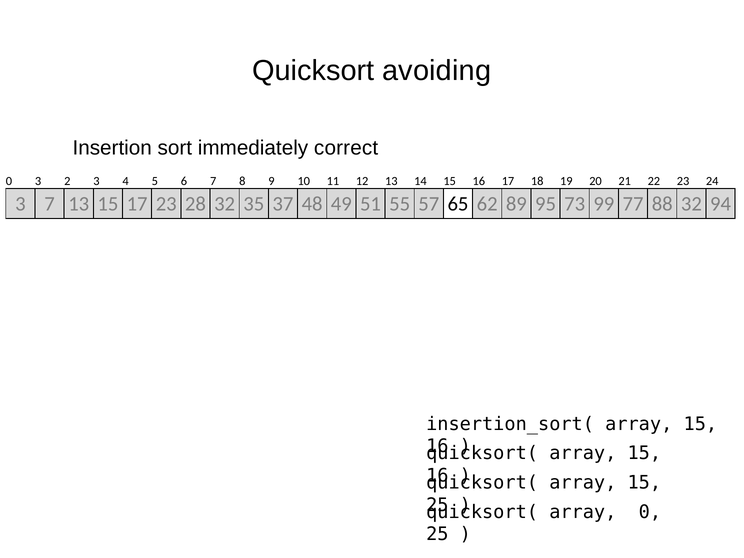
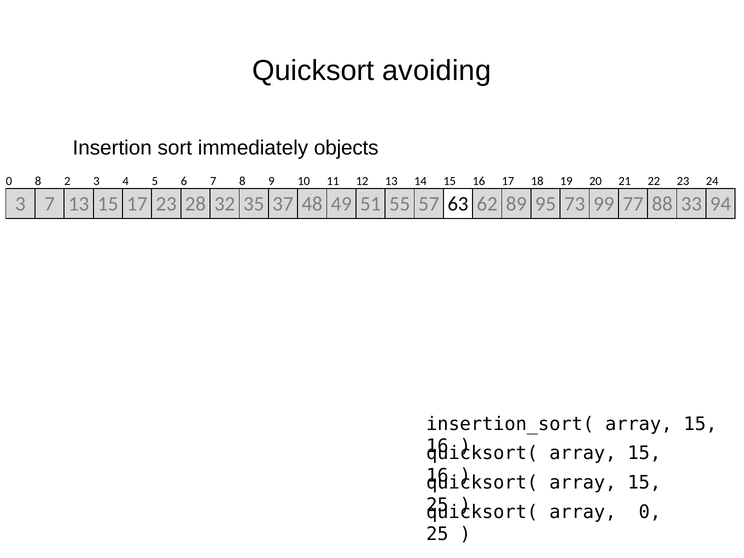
correct: correct -> objects
0 3: 3 -> 8
65: 65 -> 63
88 32: 32 -> 33
